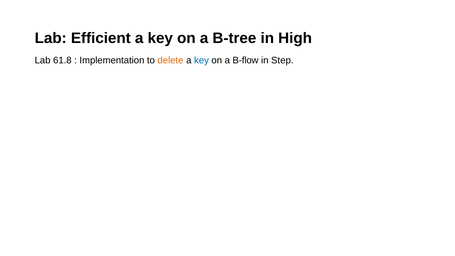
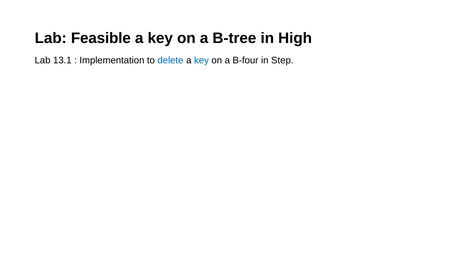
Efficient: Efficient -> Feasible
61.8: 61.8 -> 13.1
delete colour: orange -> blue
B-flow: B-flow -> B-four
